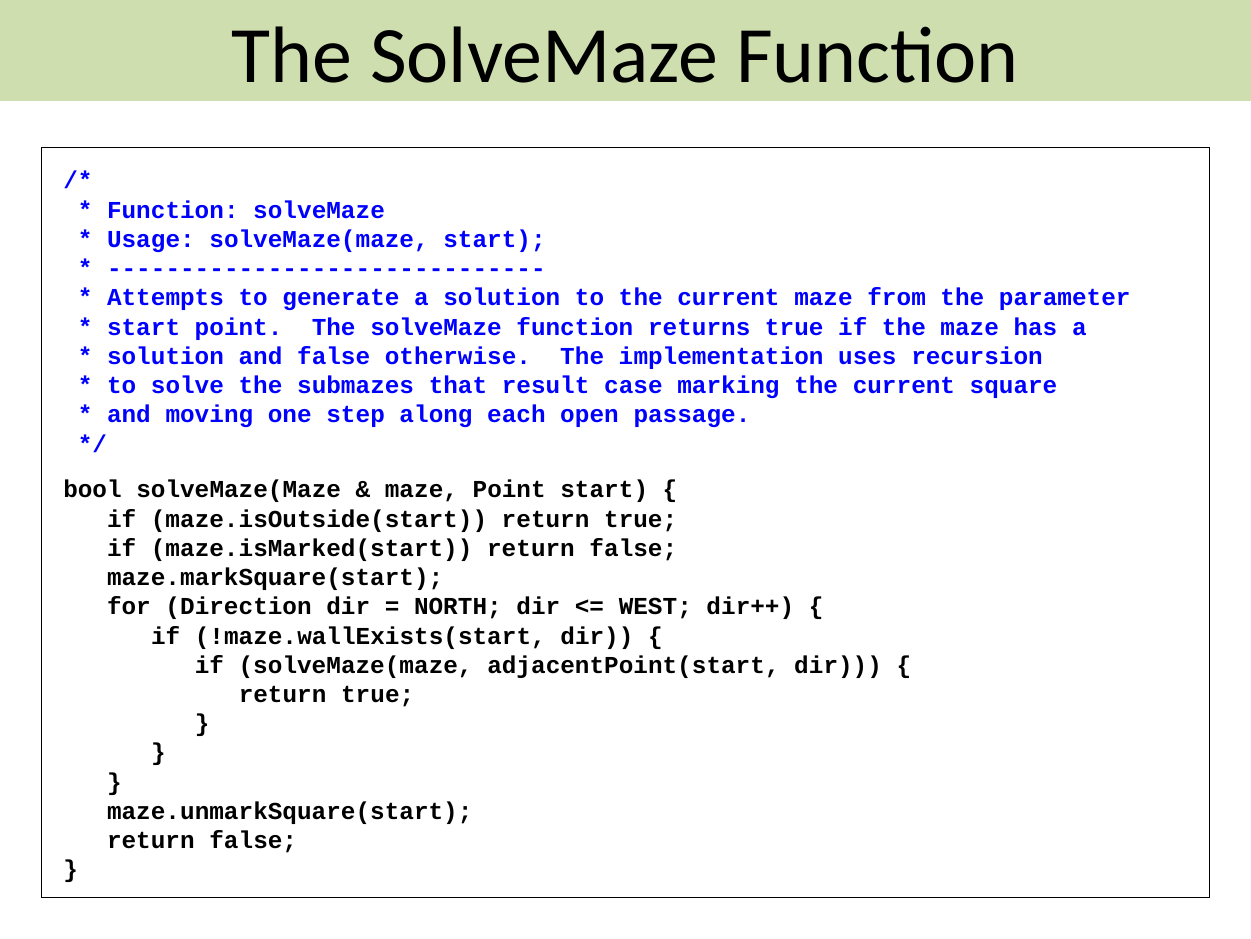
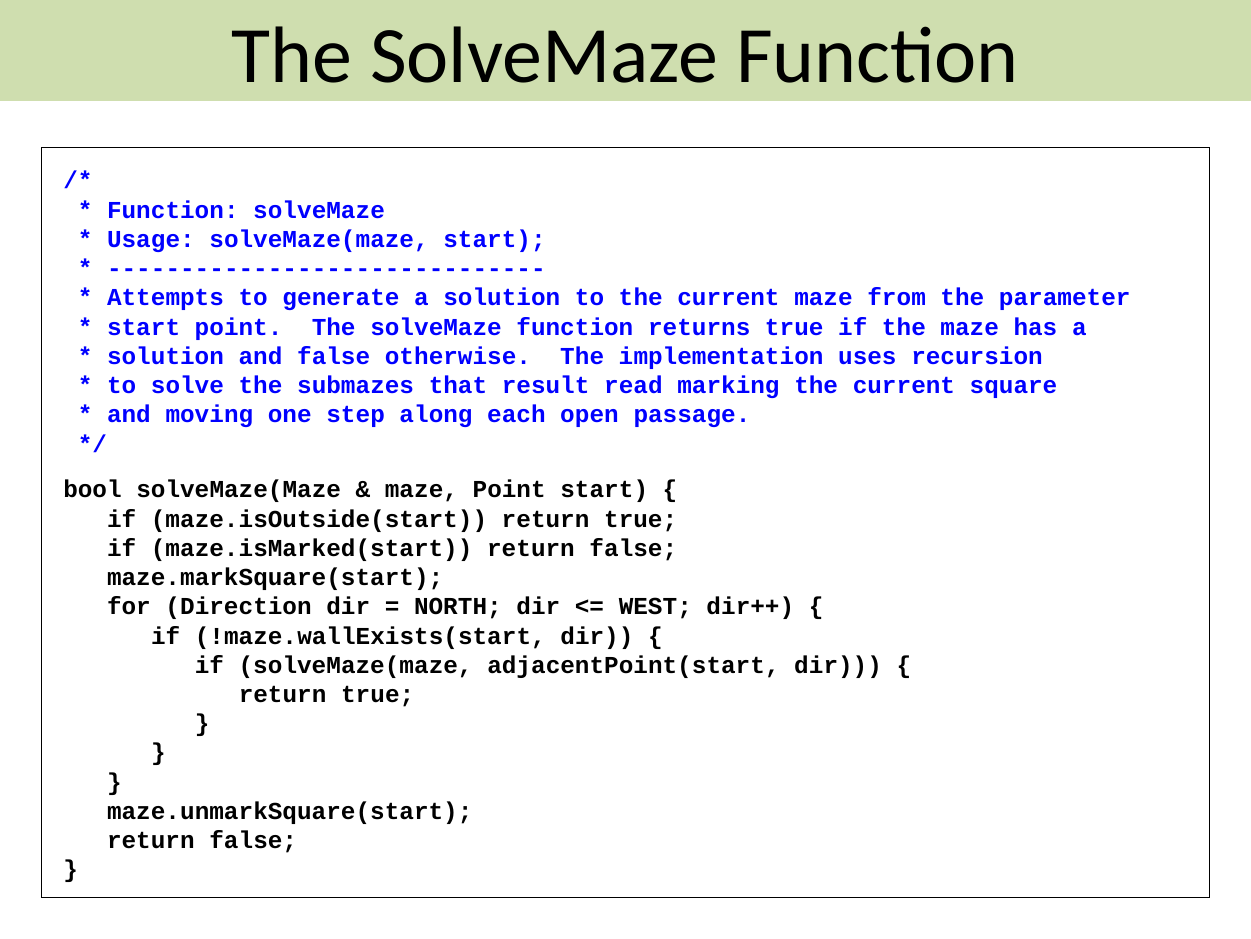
case: case -> read
